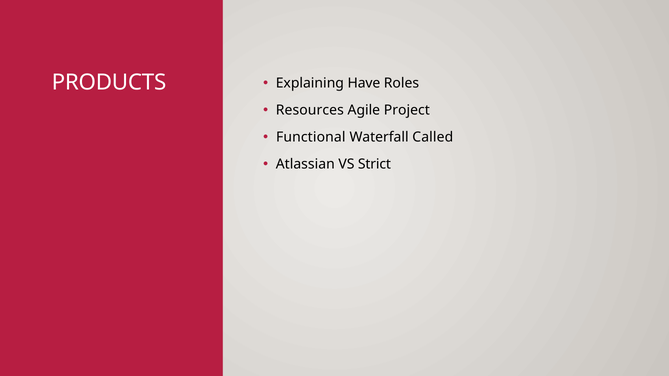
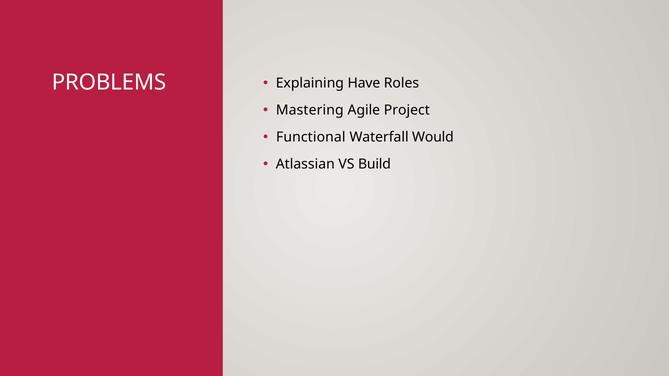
PRODUCTS: PRODUCTS -> PROBLEMS
Resources: Resources -> Mastering
Called: Called -> Would
Strict: Strict -> Build
